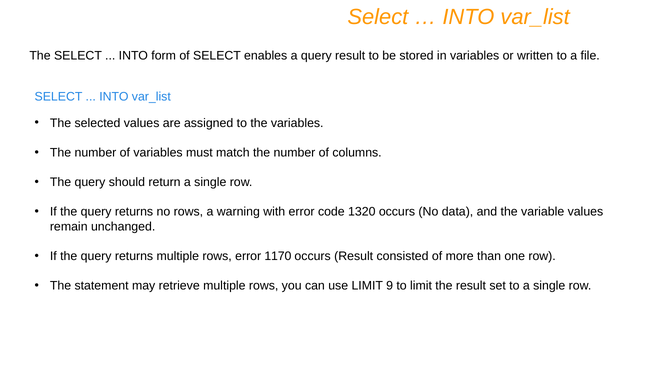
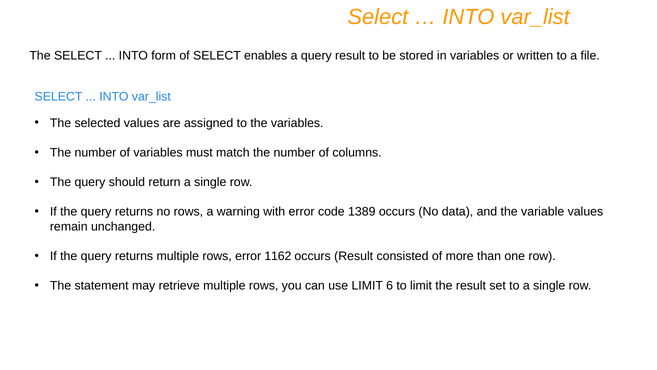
1320: 1320 -> 1389
1170: 1170 -> 1162
9: 9 -> 6
